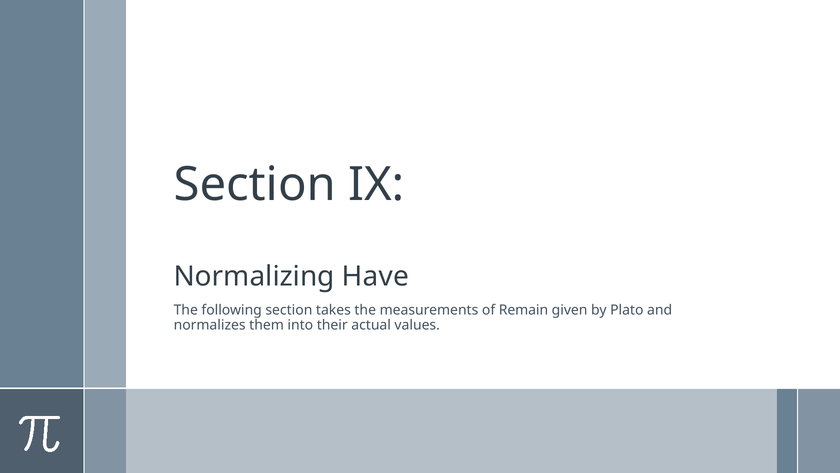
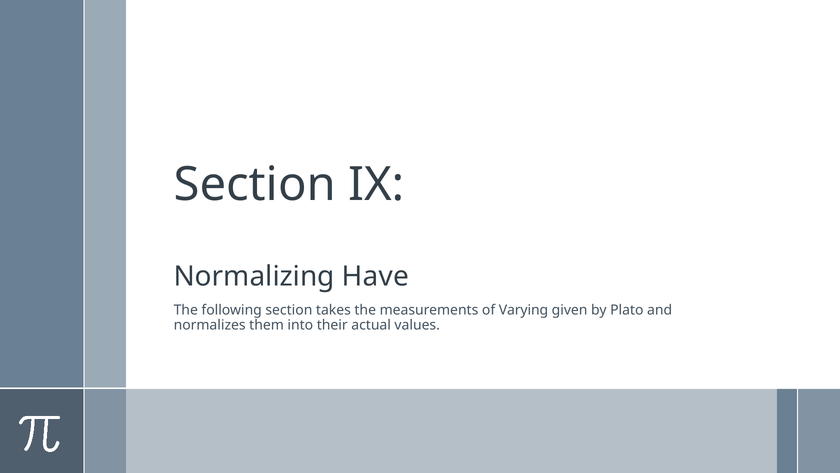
Remain: Remain -> Varying
